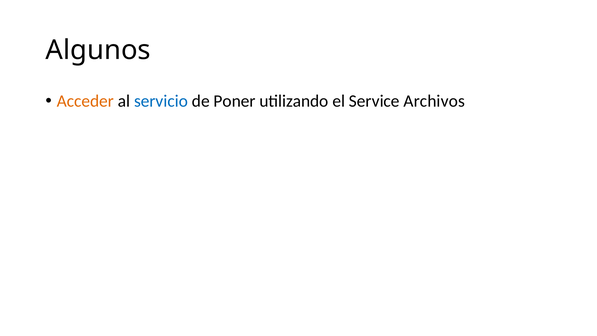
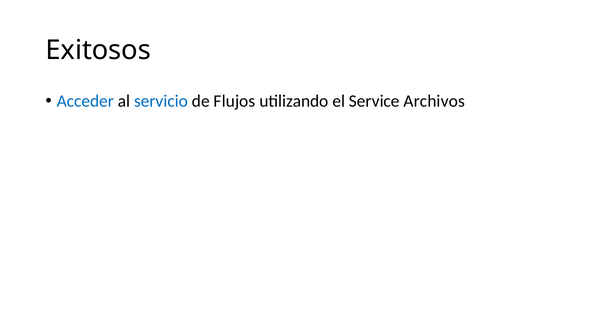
Algunos: Algunos -> Exitosos
Acceder colour: orange -> blue
Poner: Poner -> Flujos
